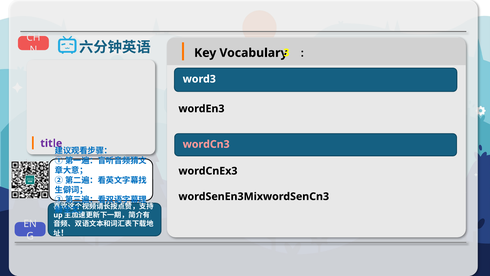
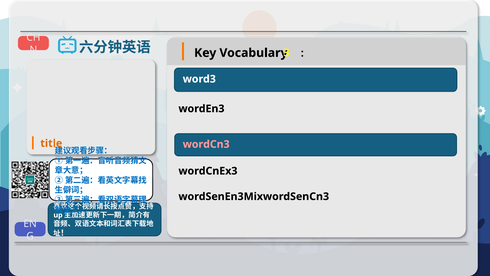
title colour: purple -> orange
